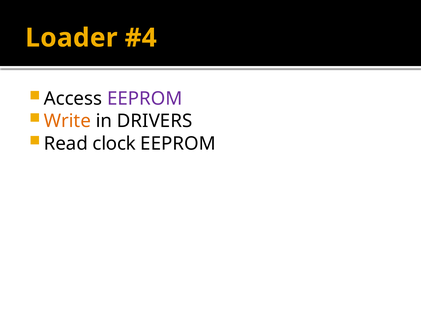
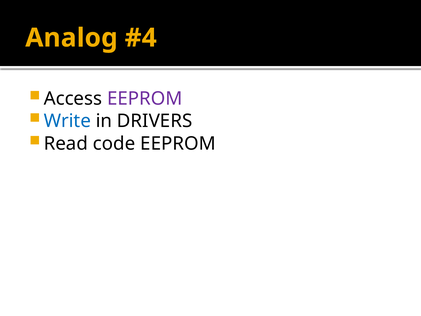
Loader: Loader -> Analog
Write colour: orange -> blue
clock: clock -> code
